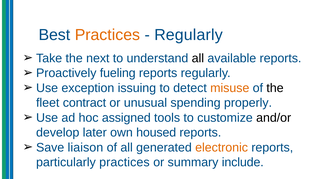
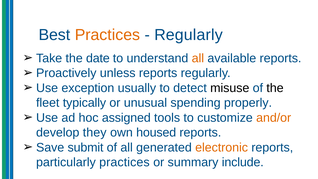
next: next -> date
all at (198, 58) colour: black -> orange
fueling: fueling -> unless
issuing: issuing -> usually
misuse colour: orange -> black
contract: contract -> typically
and/or colour: black -> orange
later: later -> they
liaison: liaison -> submit
